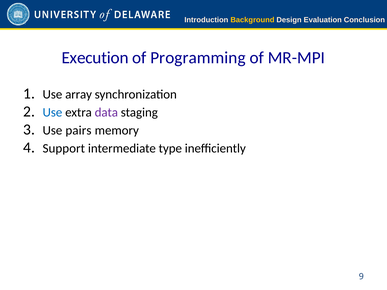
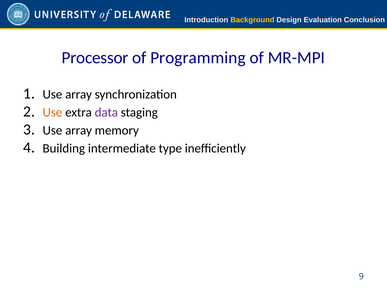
Execution: Execution -> Processor
Use at (52, 112) colour: blue -> orange
pairs at (78, 131): pairs -> array
Support: Support -> Building
